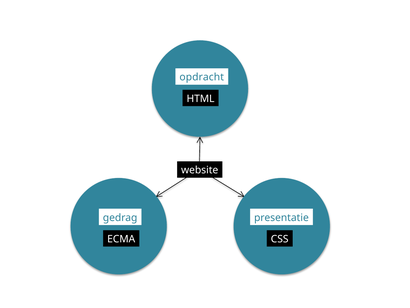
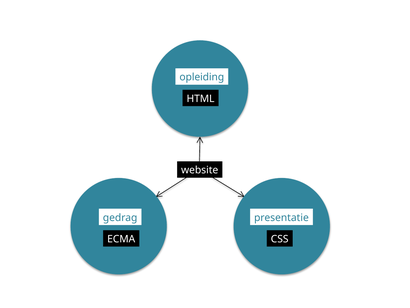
opdracht: opdracht -> opleiding
